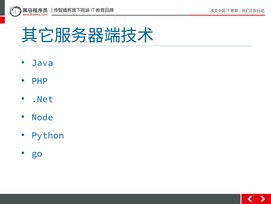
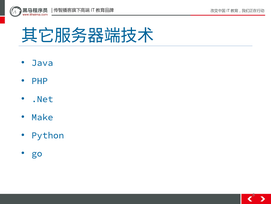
Node: Node -> Make
